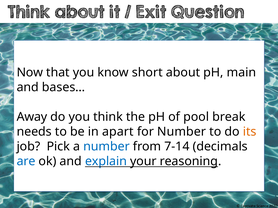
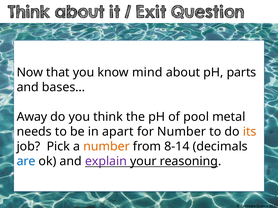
short: short -> mind
main: main -> parts
break: break -> metal
number at (106, 147) colour: blue -> orange
7-14: 7-14 -> 8-14
explain colour: blue -> purple
